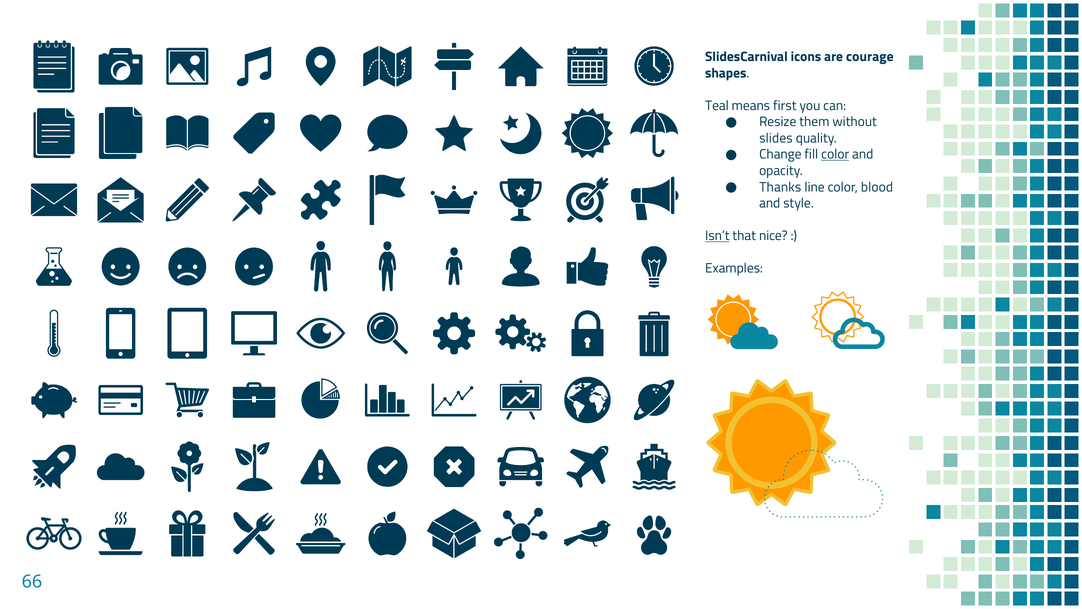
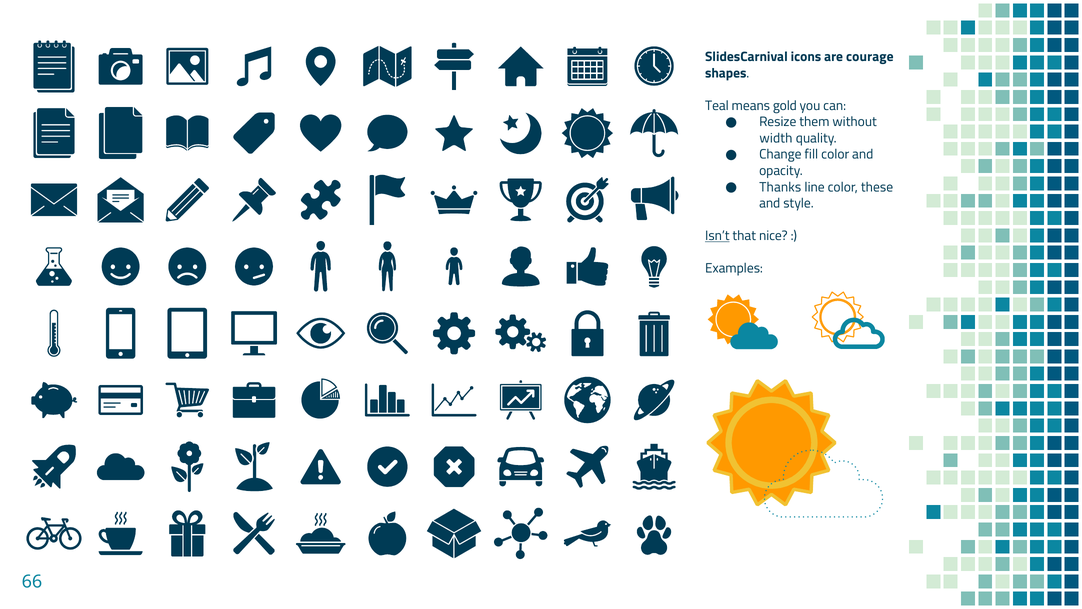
first: first -> gold
slides: slides -> width
color at (835, 154) underline: present -> none
blood: blood -> these
